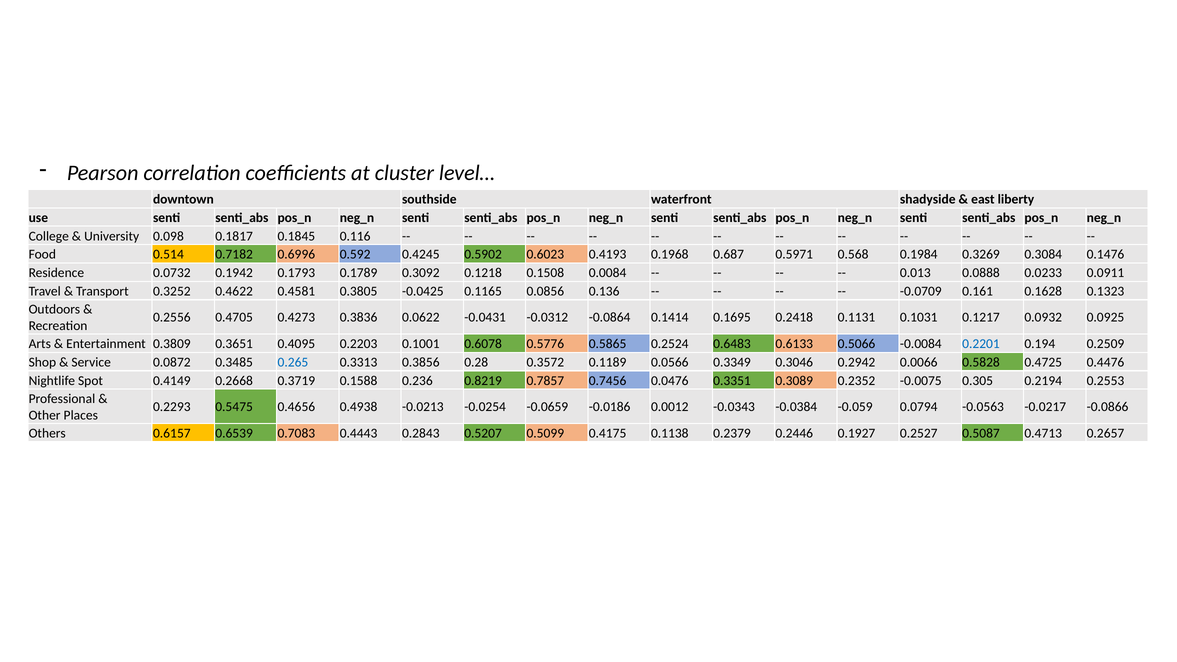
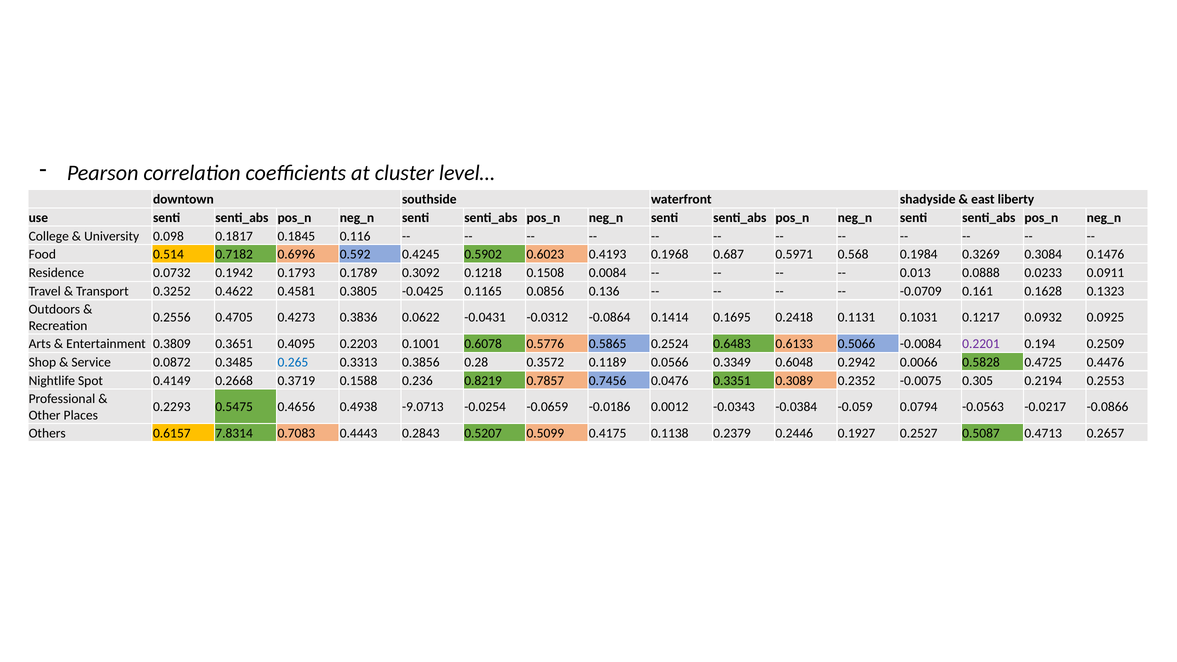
0.2201 colour: blue -> purple
0.3046: 0.3046 -> 0.6048
-0.0213: -0.0213 -> -9.0713
0.6539: 0.6539 -> 7.8314
